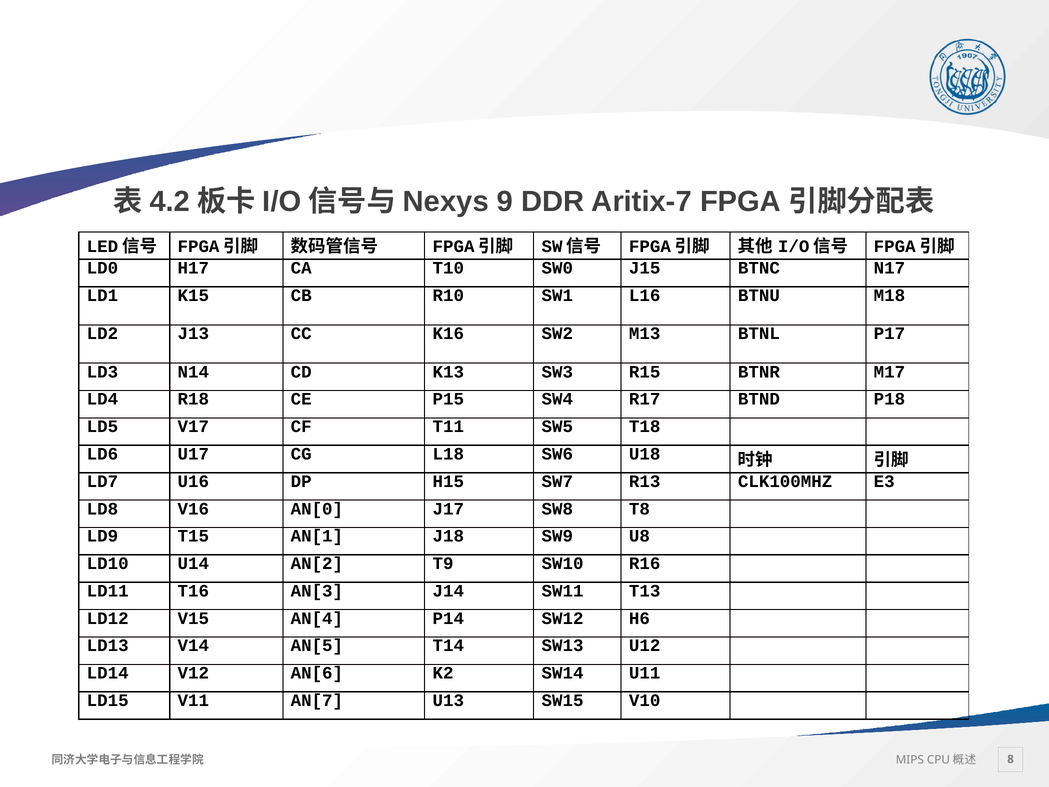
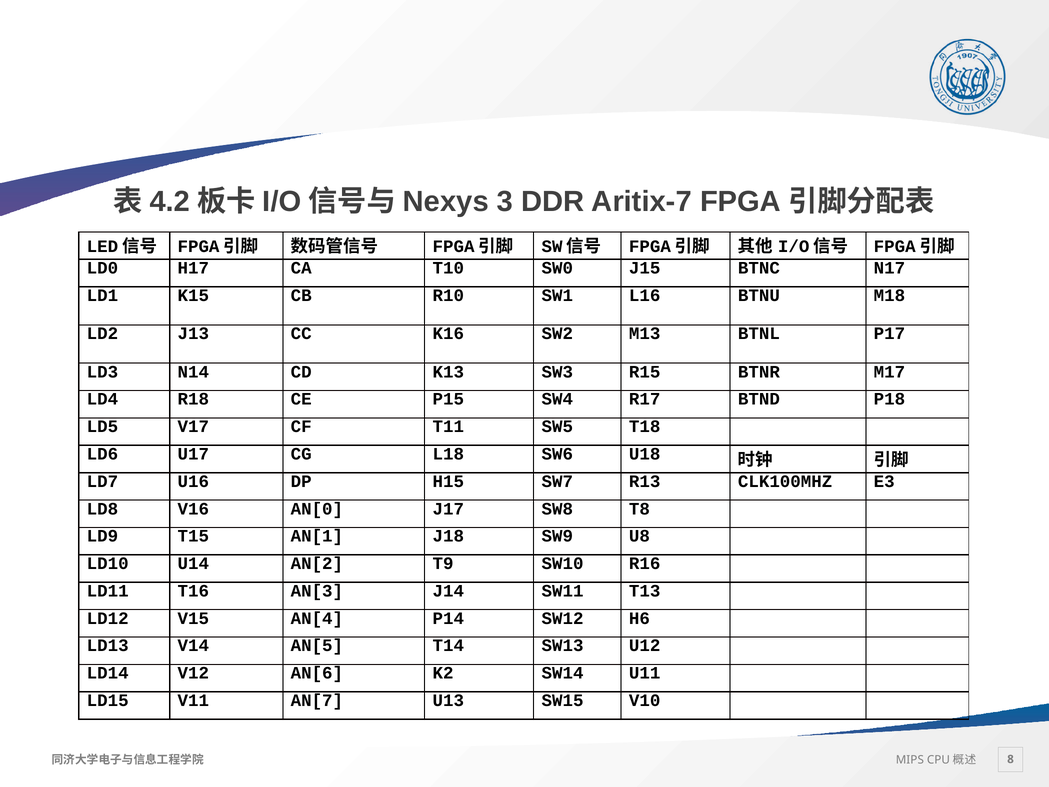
9: 9 -> 3
